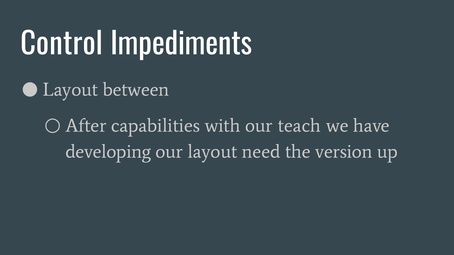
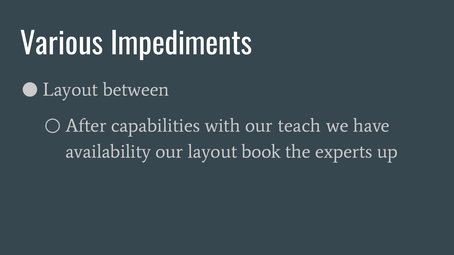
Control: Control -> Various
developing: developing -> availability
need: need -> book
version: version -> experts
